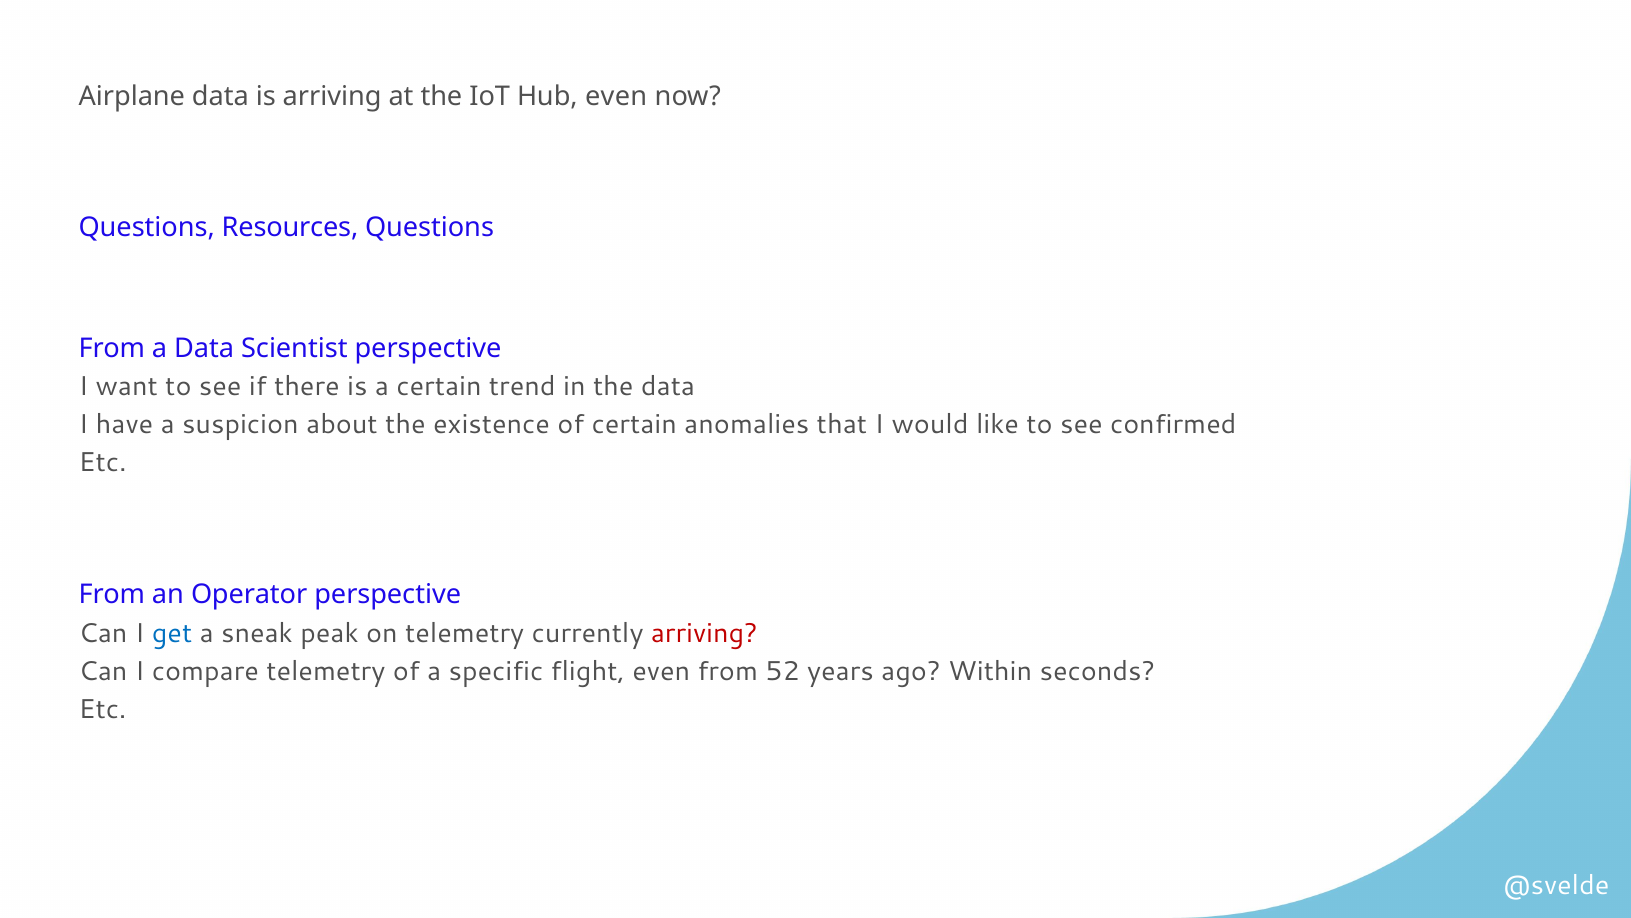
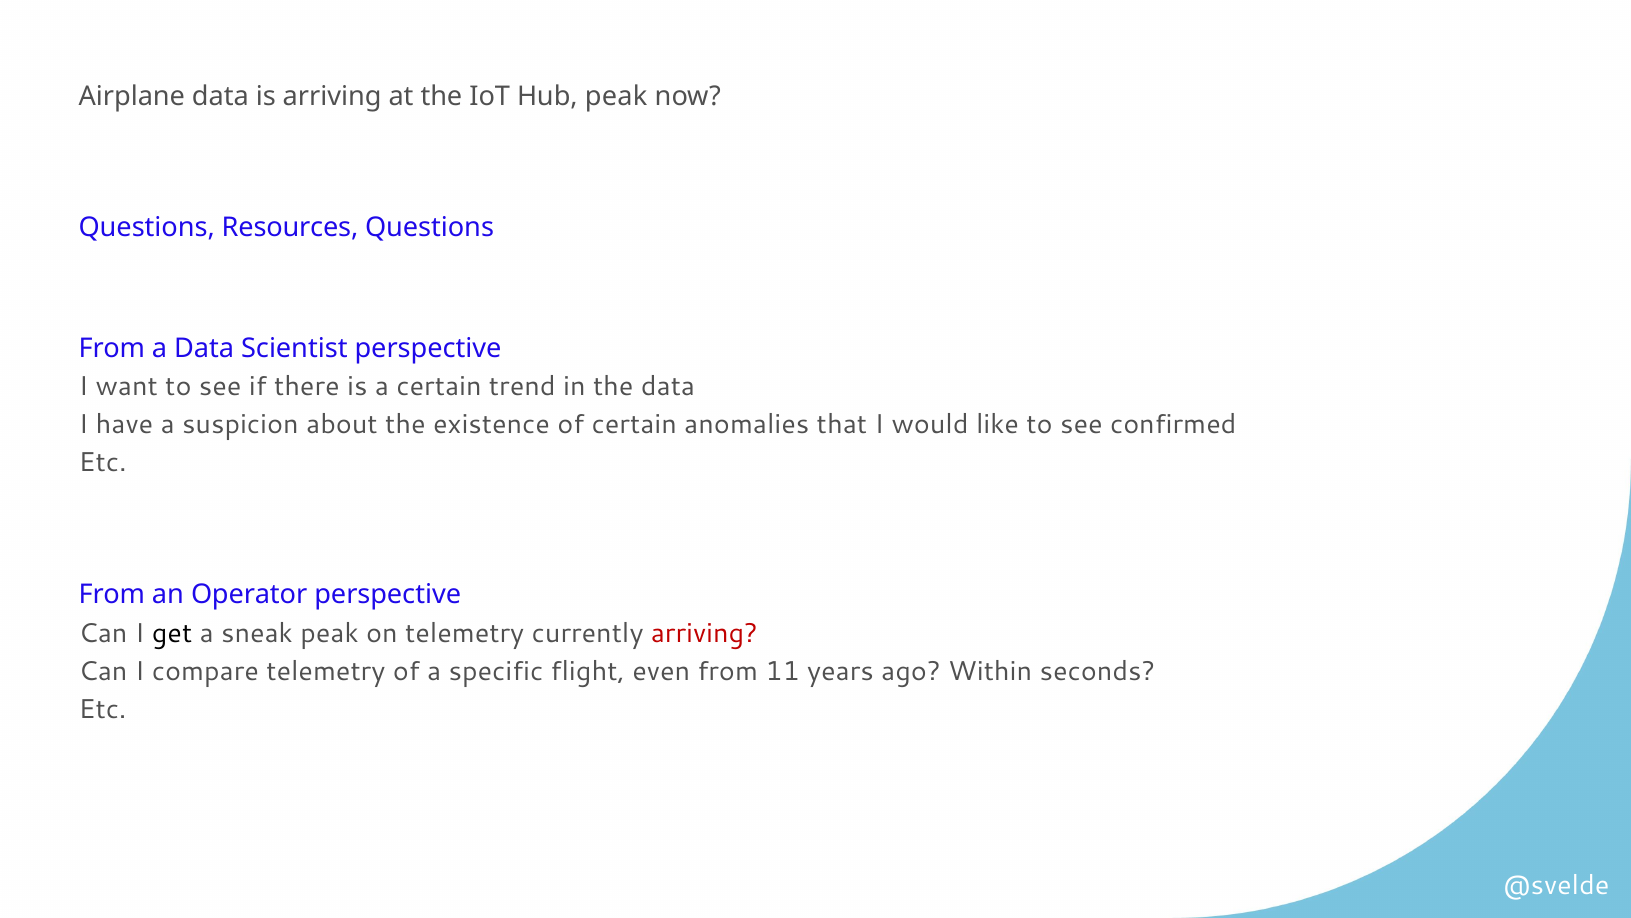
Hub even: even -> peak
get colour: blue -> black
52: 52 -> 11
